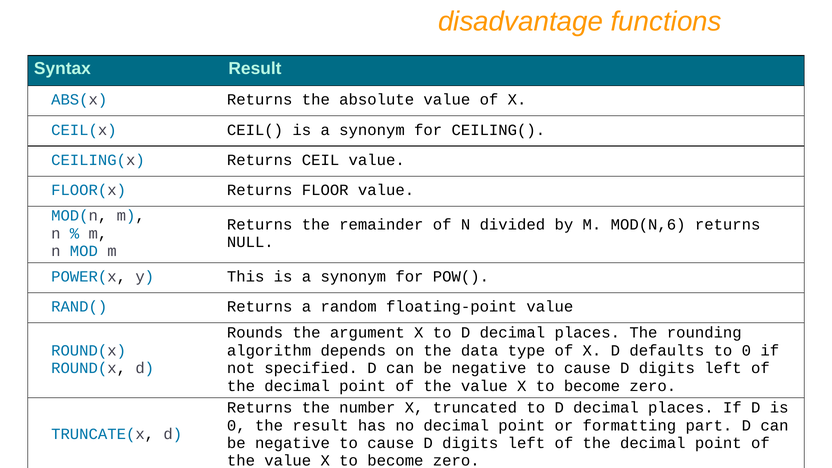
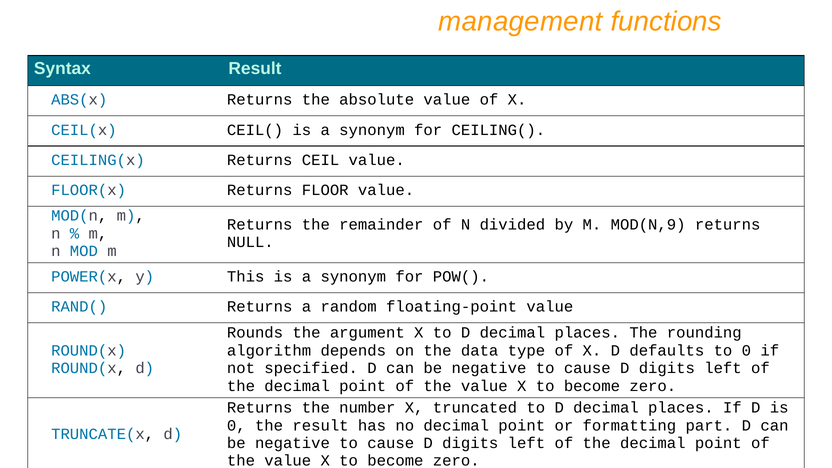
disadvantage: disadvantage -> management
MOD(N,6: MOD(N,6 -> MOD(N,9
